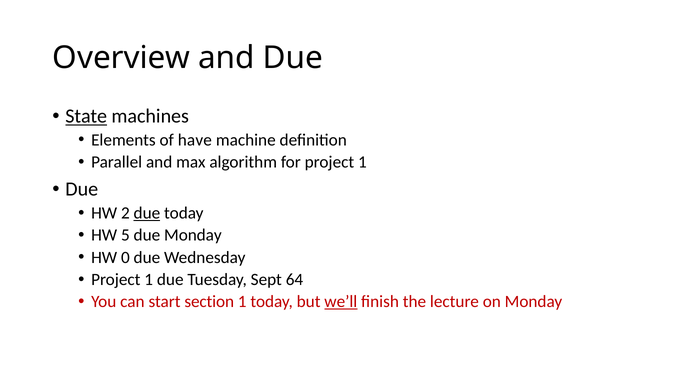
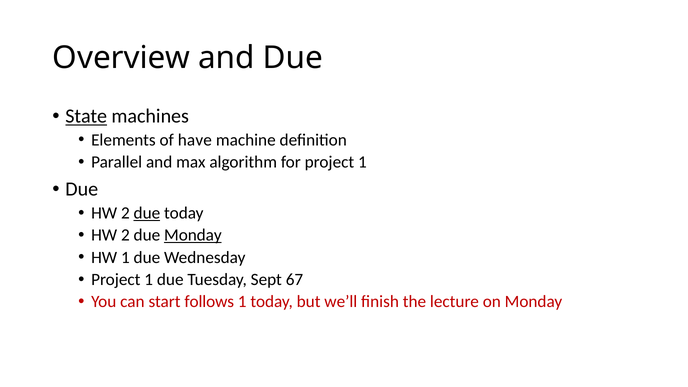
5 at (125, 235): 5 -> 2
Monday at (193, 235) underline: none -> present
HW 0: 0 -> 1
64: 64 -> 67
section: section -> follows
we’ll underline: present -> none
